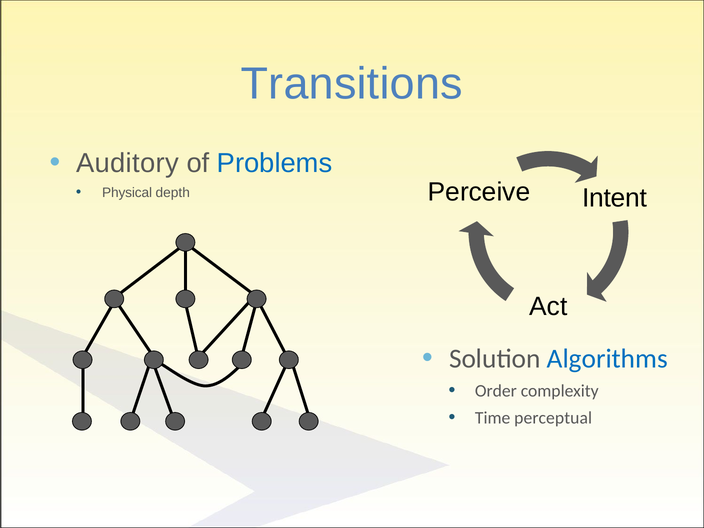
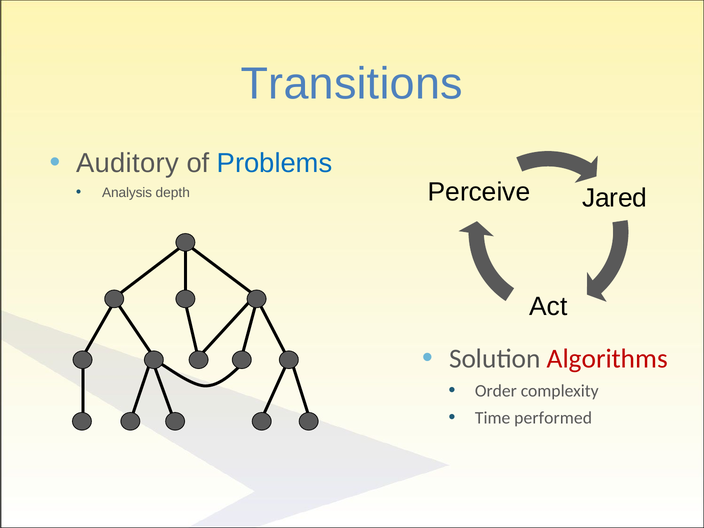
Physical: Physical -> Analysis
Intent: Intent -> Jared
Algorithms colour: blue -> red
perceptual: perceptual -> performed
